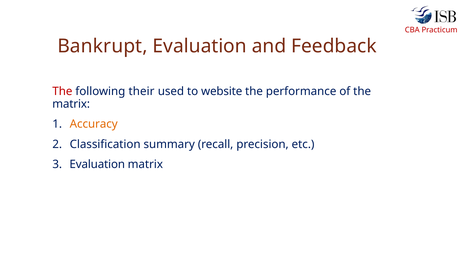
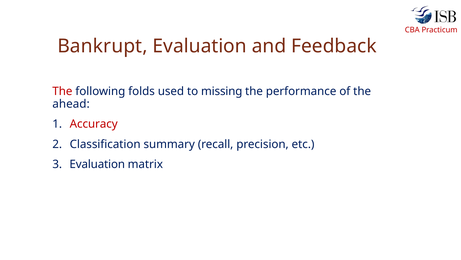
their: their -> folds
website: website -> missing
matrix at (71, 104): matrix -> ahead
Accuracy colour: orange -> red
